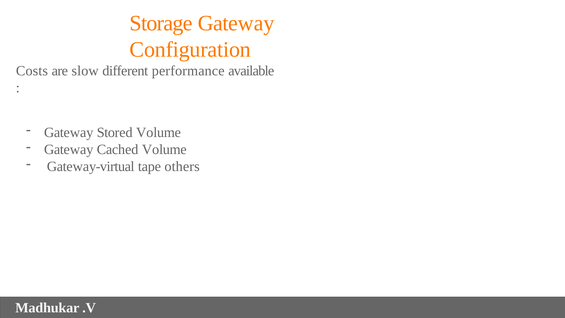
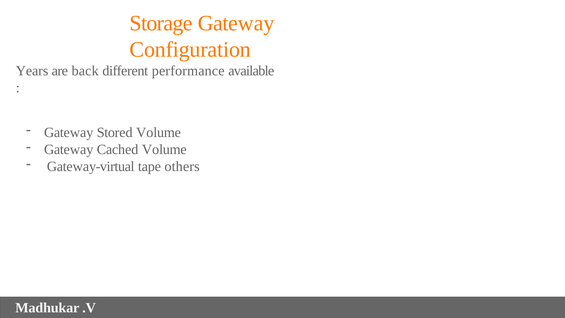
Costs: Costs -> Years
slow: slow -> back
